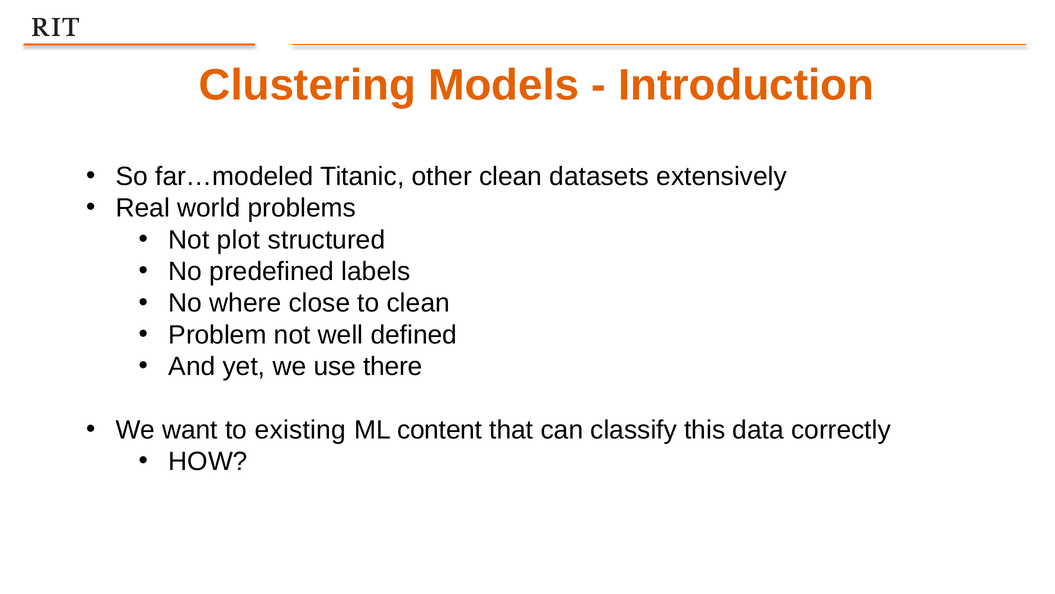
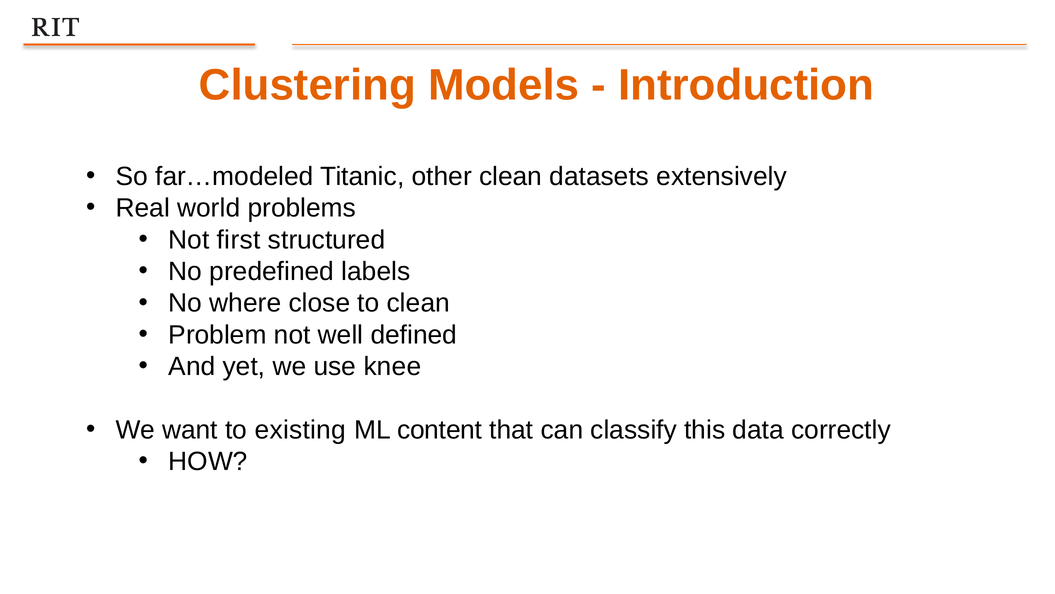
plot: plot -> first
there: there -> knee
